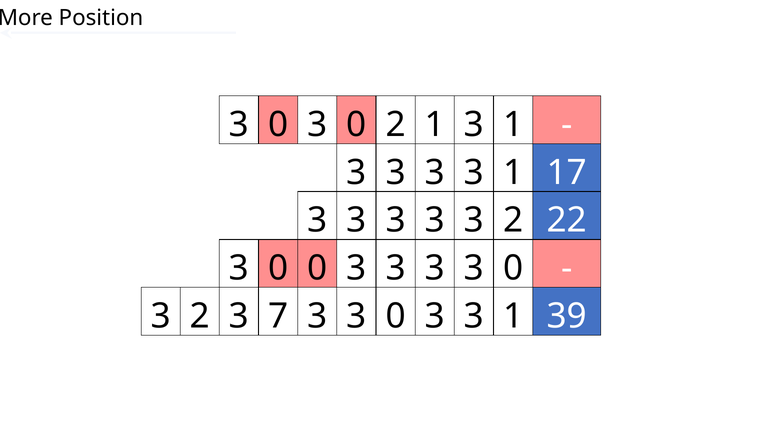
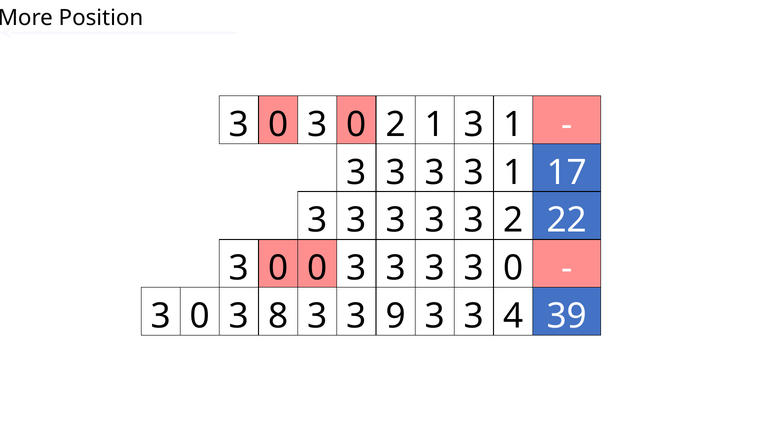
2 at (200, 316): 2 -> 0
7: 7 -> 8
0 at (396, 316): 0 -> 9
1 at (513, 316): 1 -> 4
